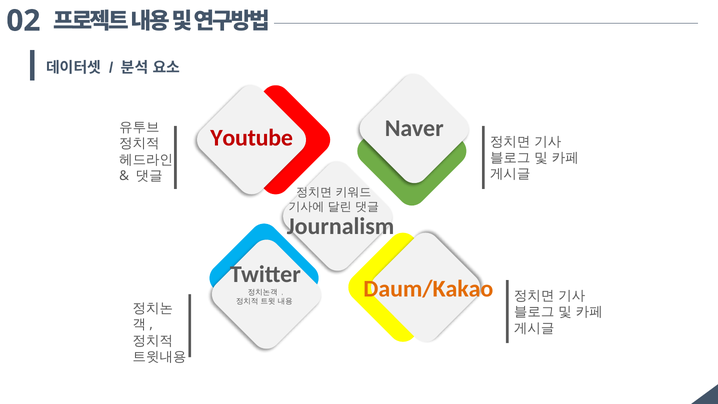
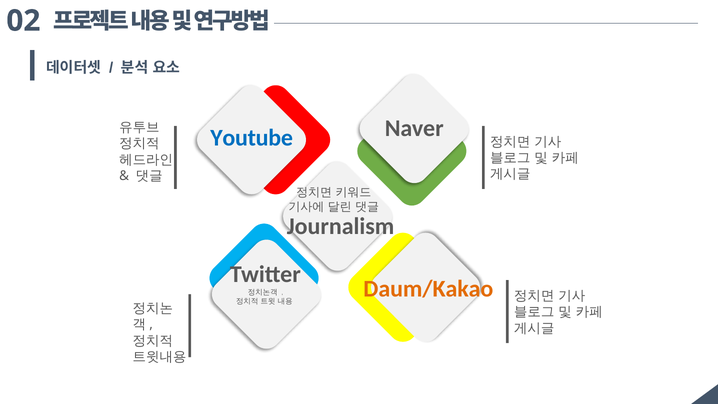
Youtube colour: red -> blue
